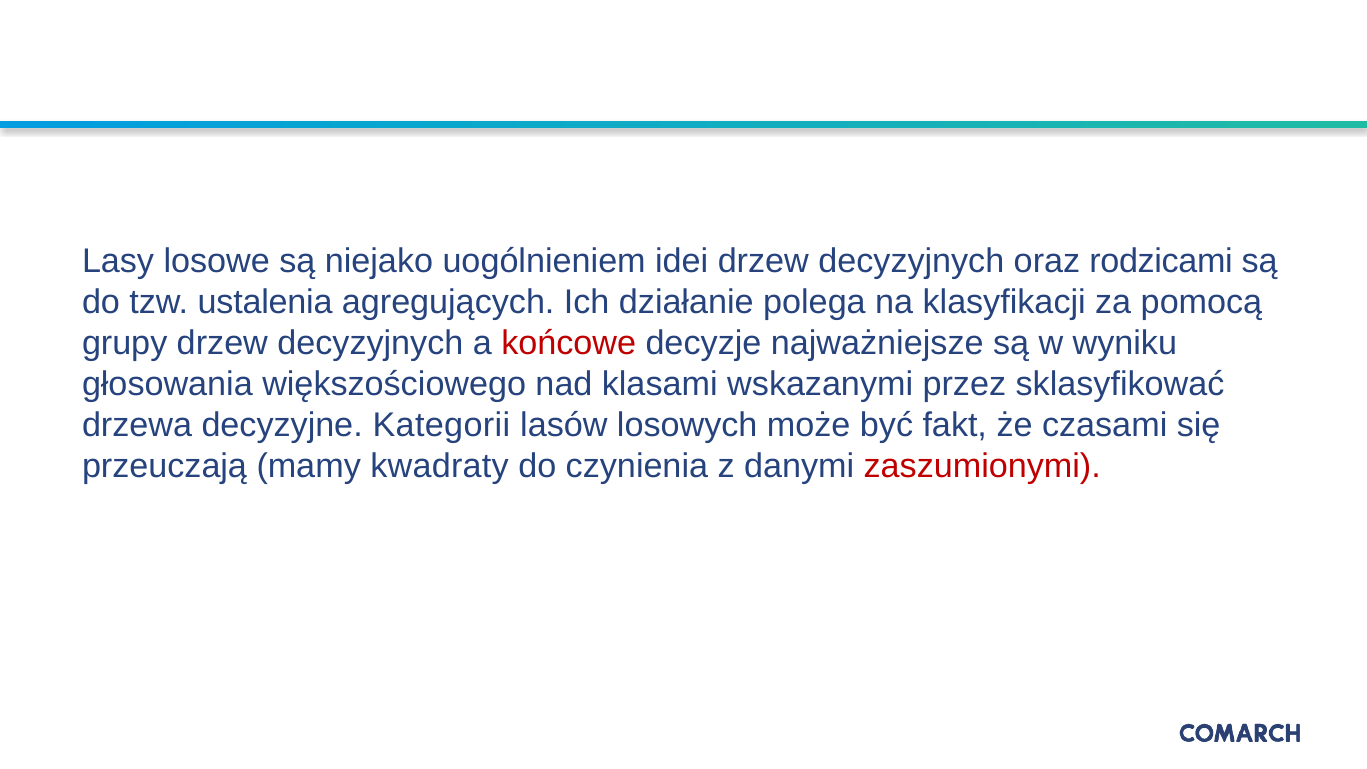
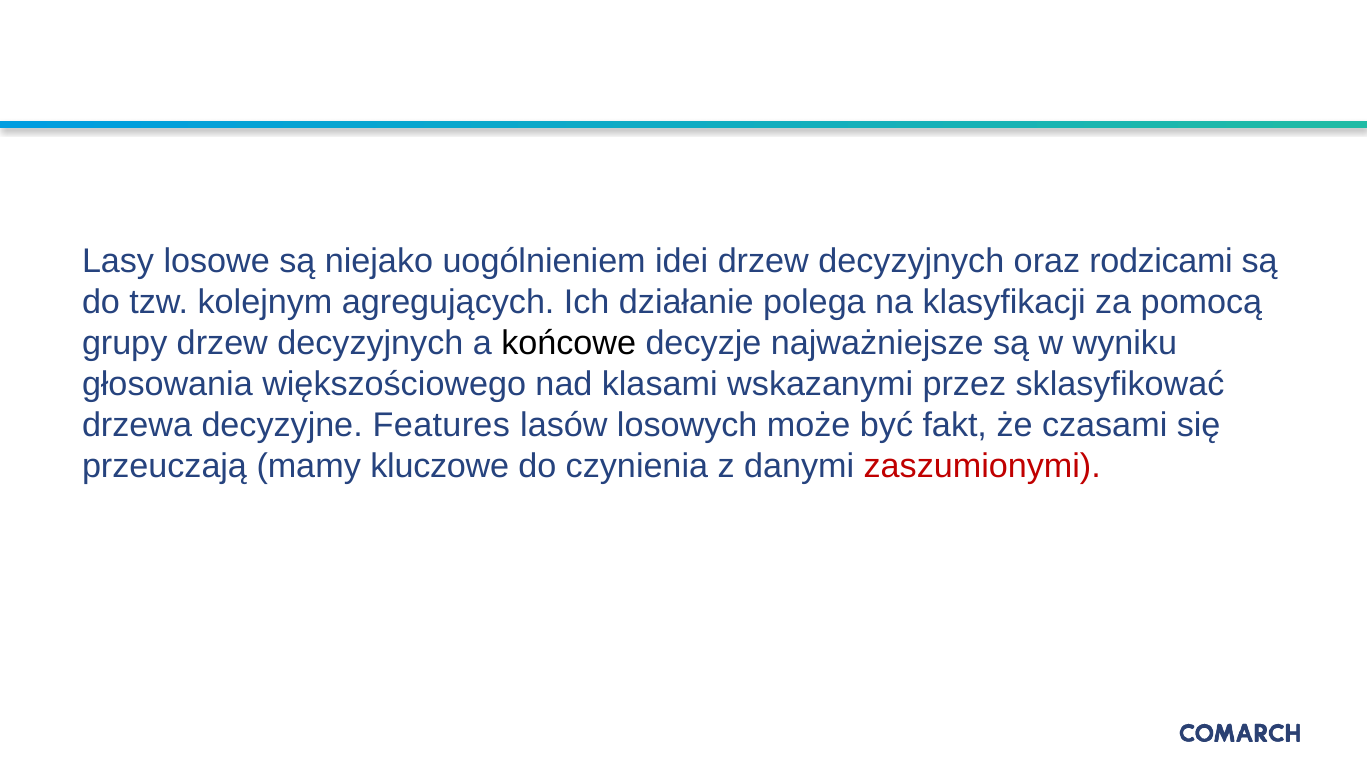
ustalenia: ustalenia -> kolejnym
końcowe colour: red -> black
Kategorii: Kategorii -> Features
kwadraty: kwadraty -> kluczowe
